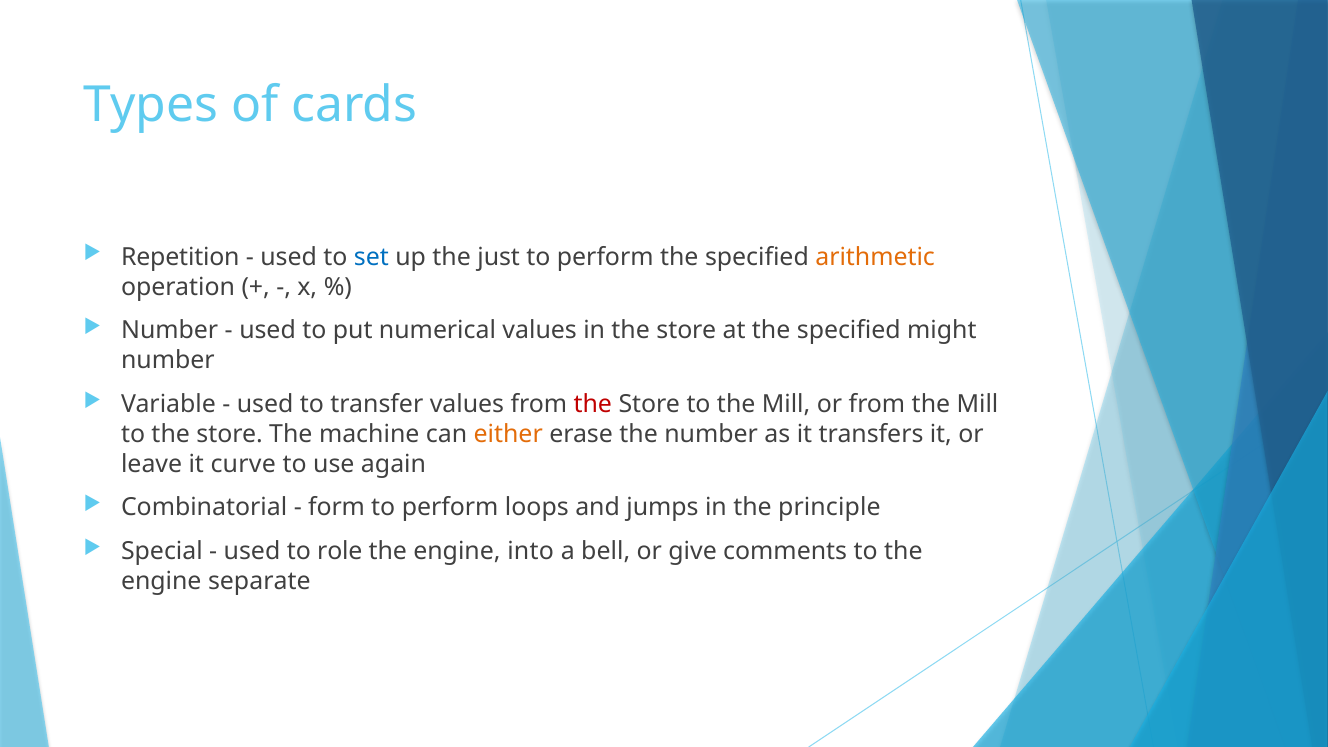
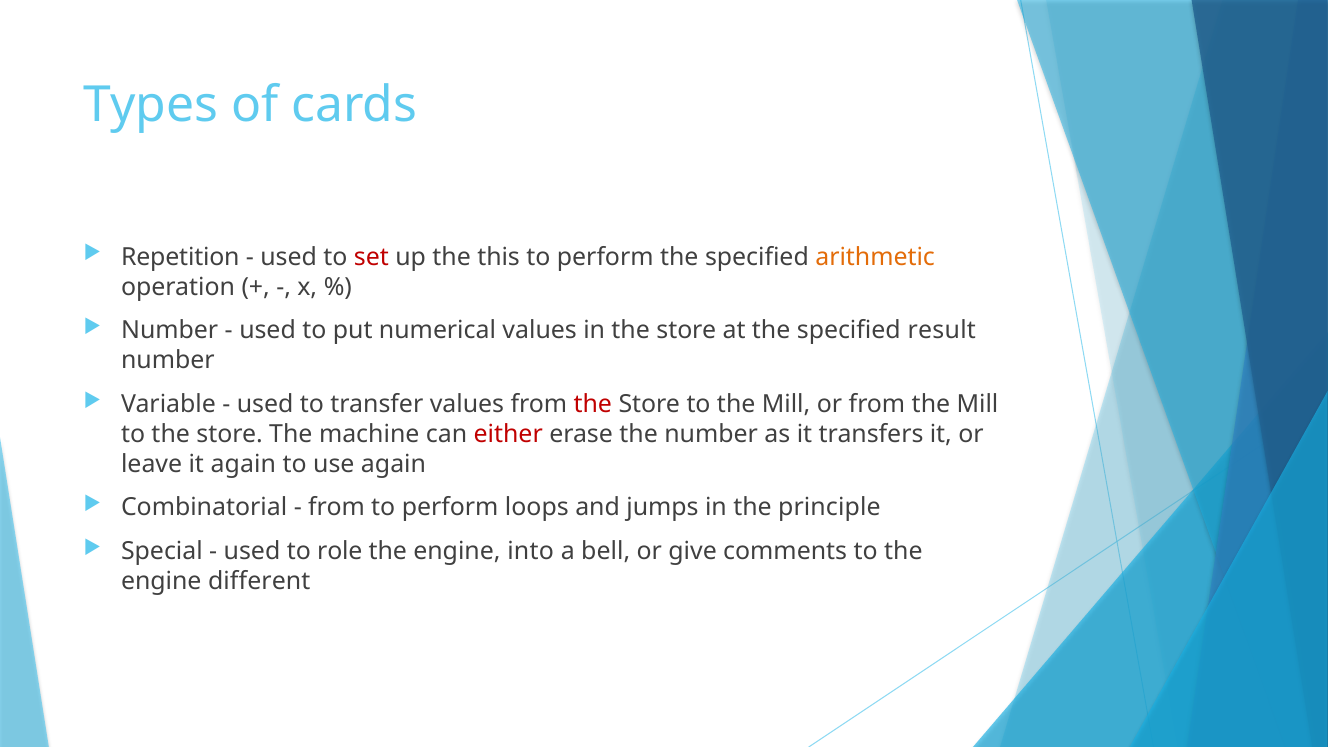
set colour: blue -> red
just: just -> this
might: might -> result
either colour: orange -> red
it curve: curve -> again
form at (337, 508): form -> from
separate: separate -> different
